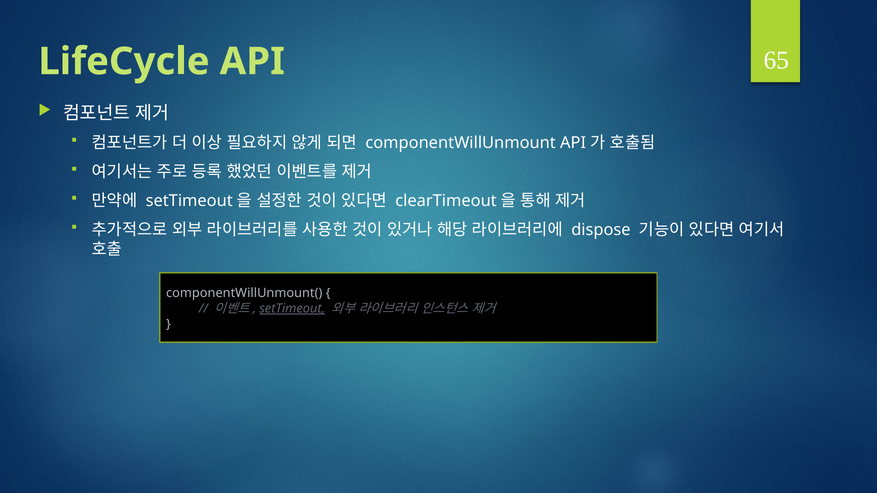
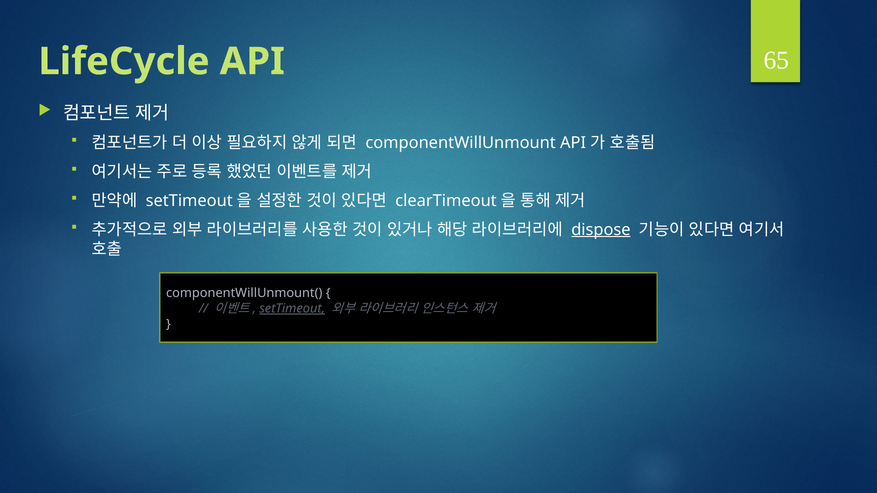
dispose underline: none -> present
